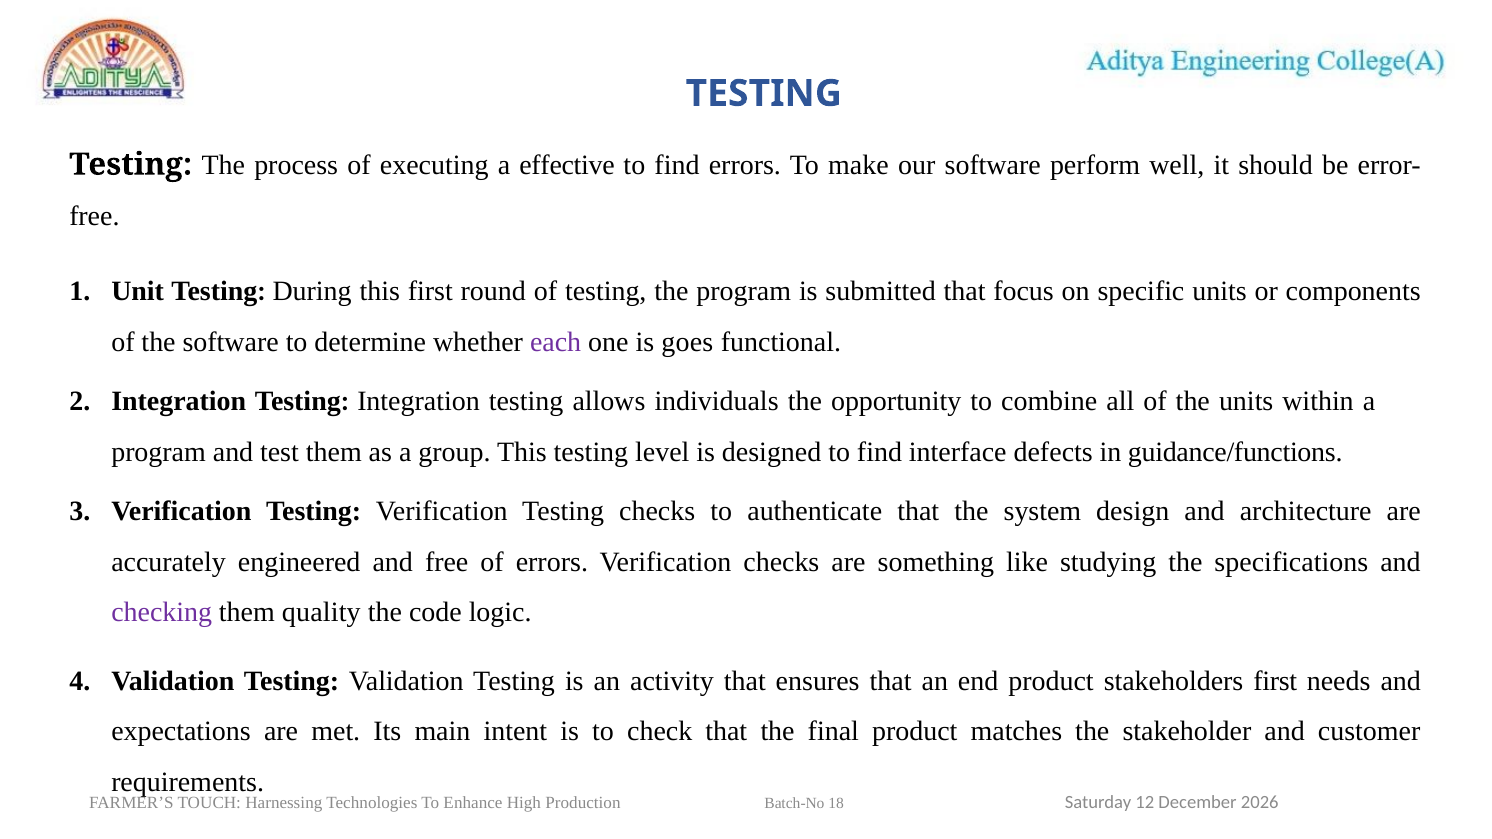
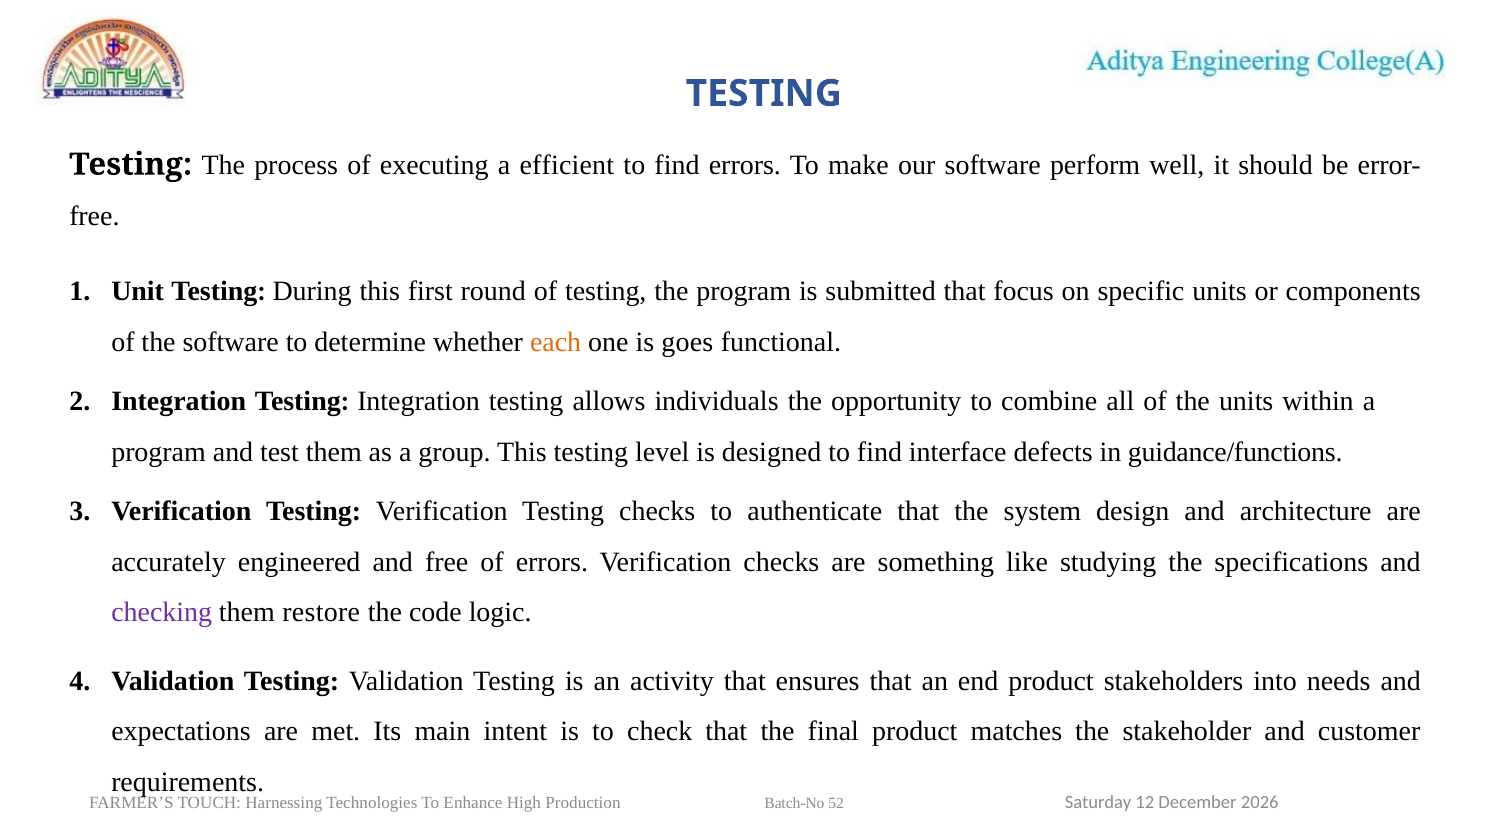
effective: effective -> efficient
each colour: purple -> orange
quality: quality -> restore
stakeholders first: first -> into
18: 18 -> 52
